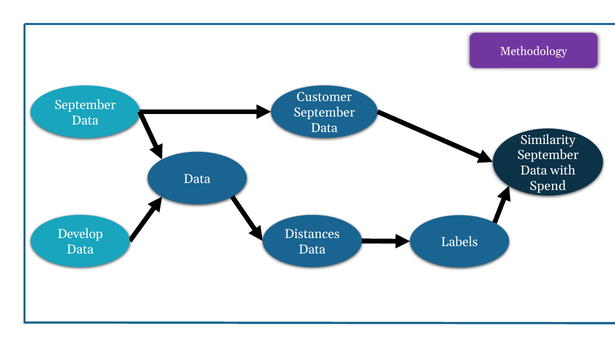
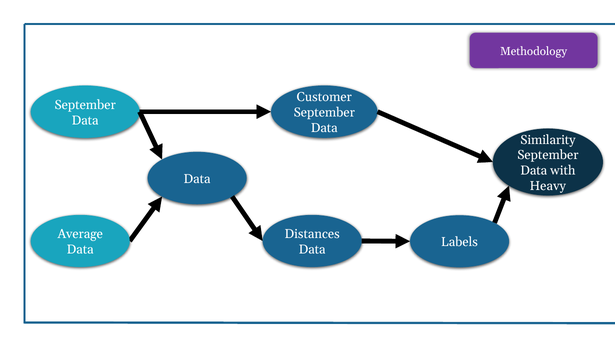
Spend: Spend -> Heavy
Develop: Develop -> Average
